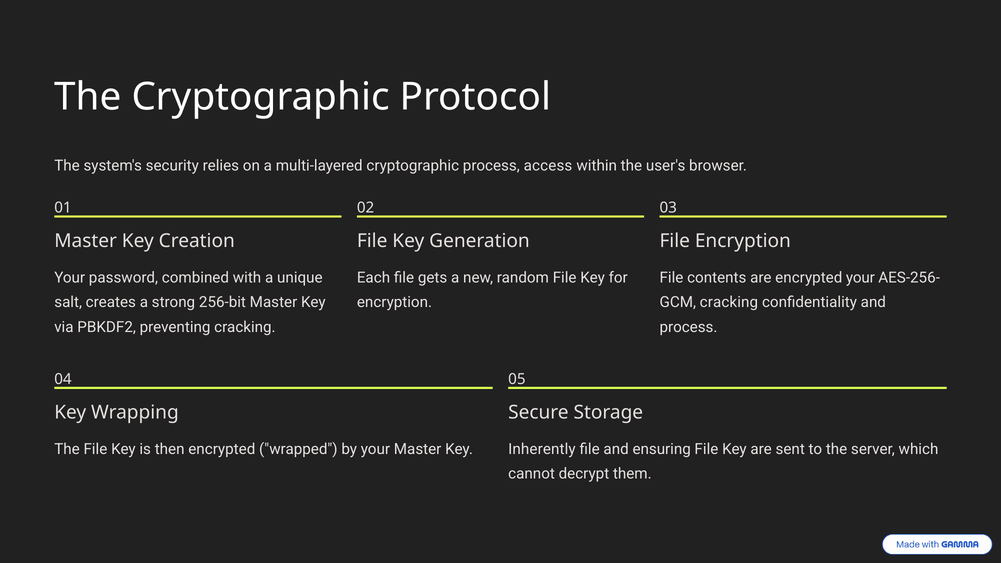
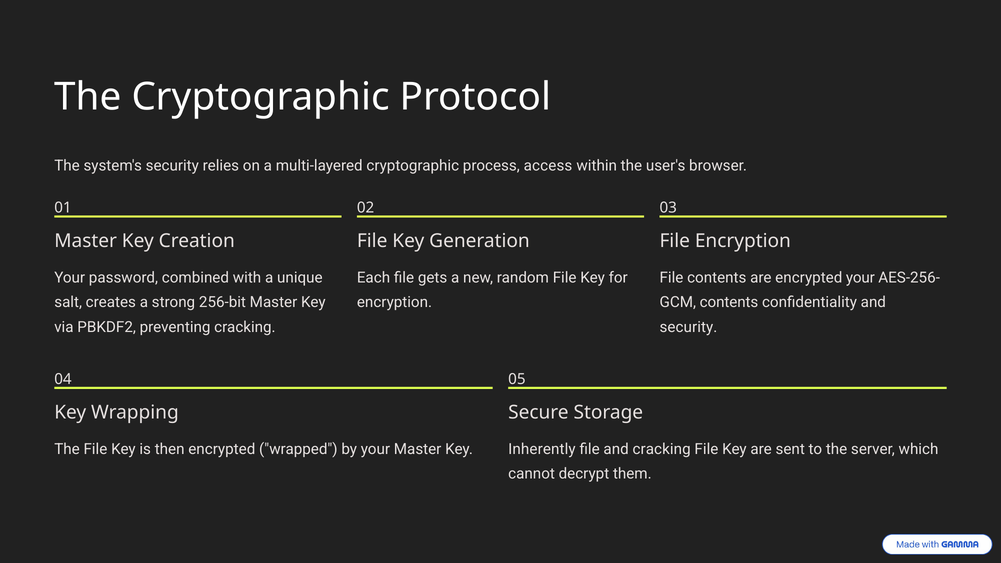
cracking at (729, 302): cracking -> contents
process at (688, 327): process -> security
and ensuring: ensuring -> cracking
